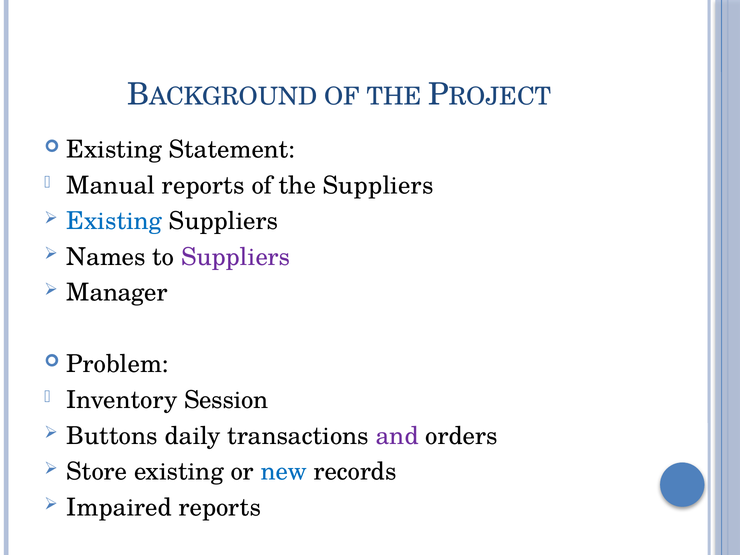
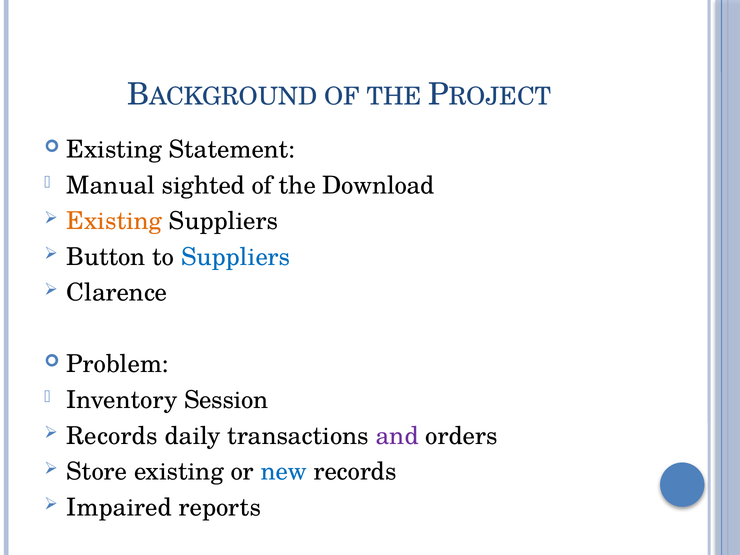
Manual reports: reports -> sighted
the Suppliers: Suppliers -> Download
Existing at (114, 221) colour: blue -> orange
Names: Names -> Button
Suppliers at (236, 257) colour: purple -> blue
Manager: Manager -> Clarence
Buttons at (112, 436): Buttons -> Records
